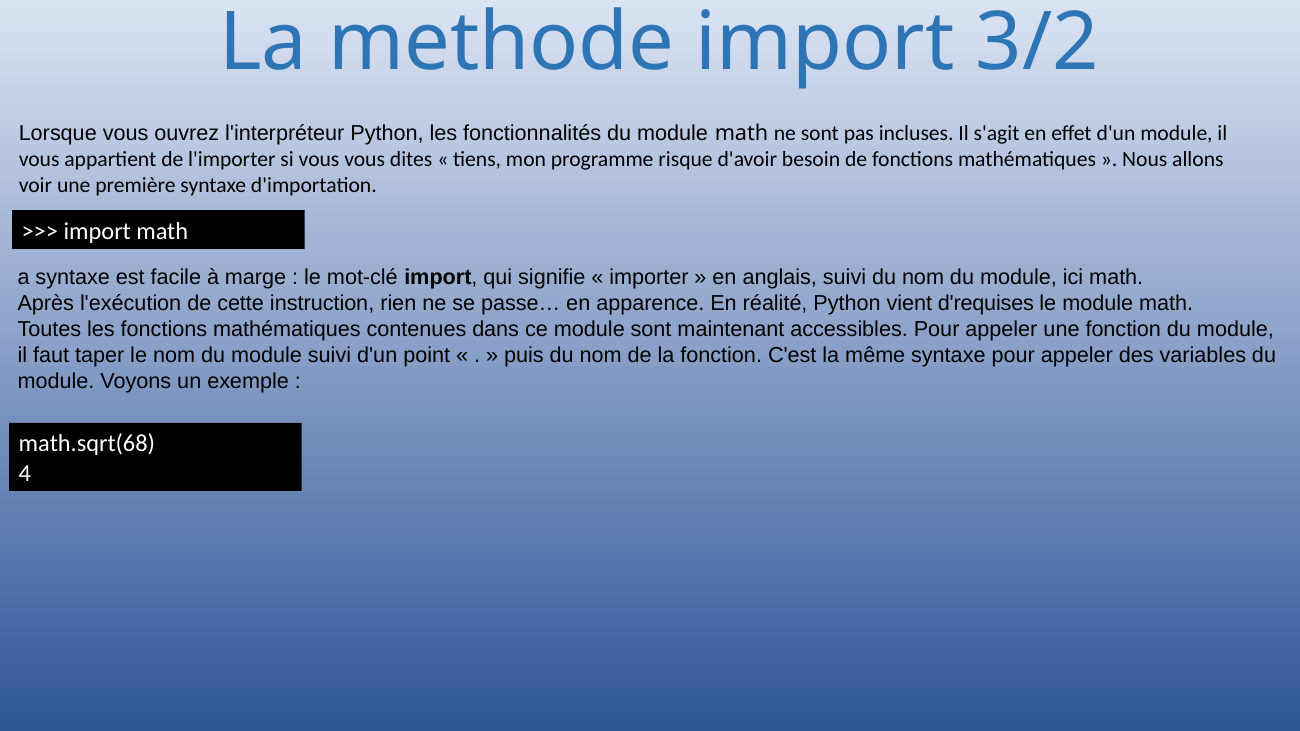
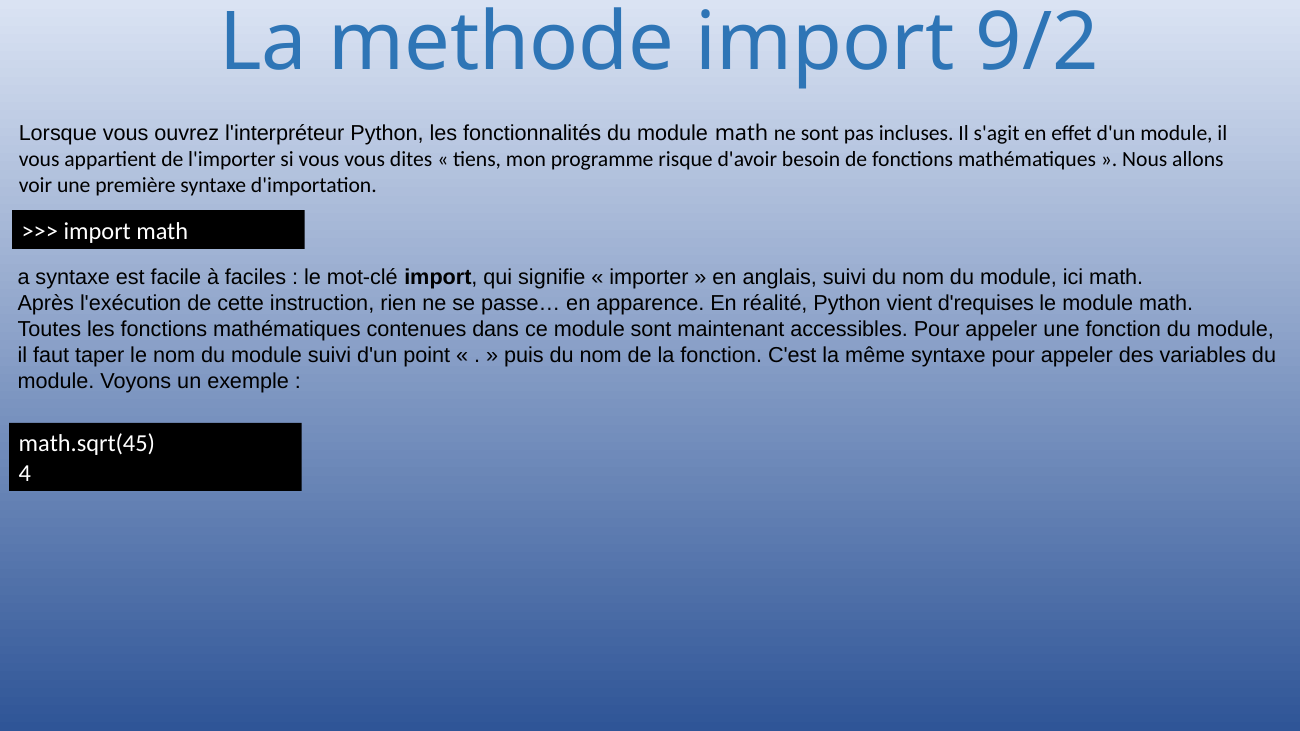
3/2: 3/2 -> 9/2
marge: marge -> faciles
math.sqrt(68: math.sqrt(68 -> math.sqrt(45
